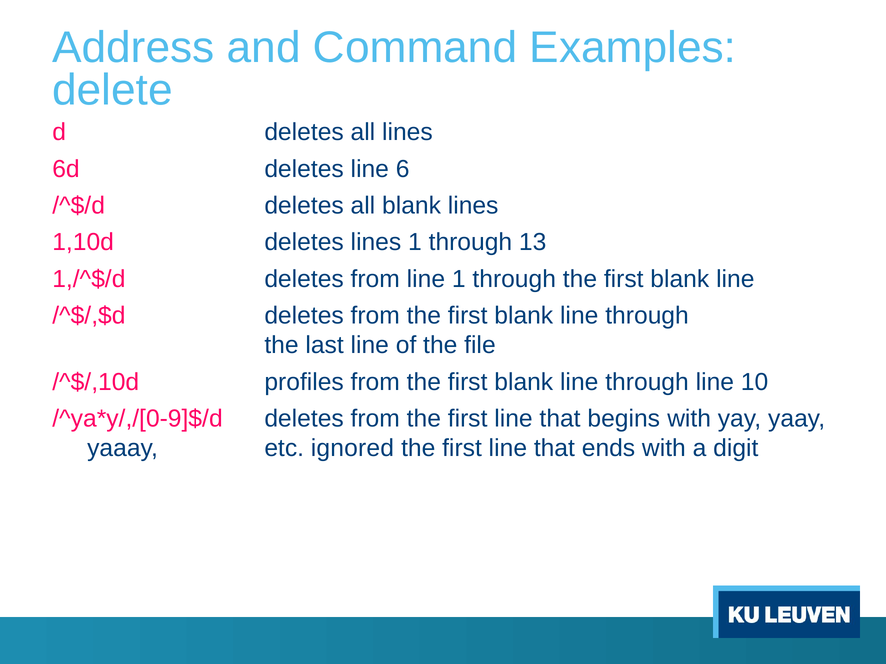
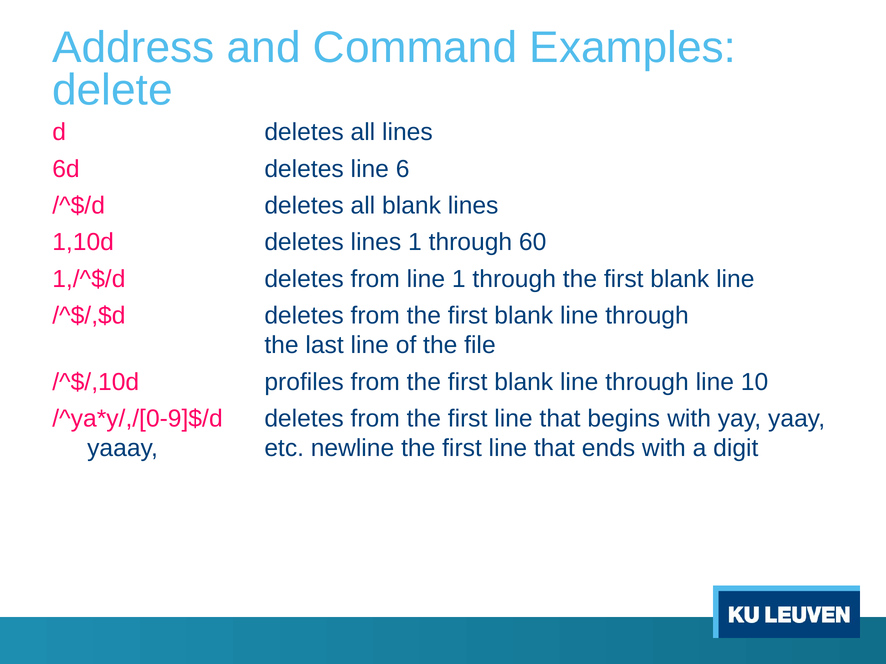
13: 13 -> 60
ignored: ignored -> newline
